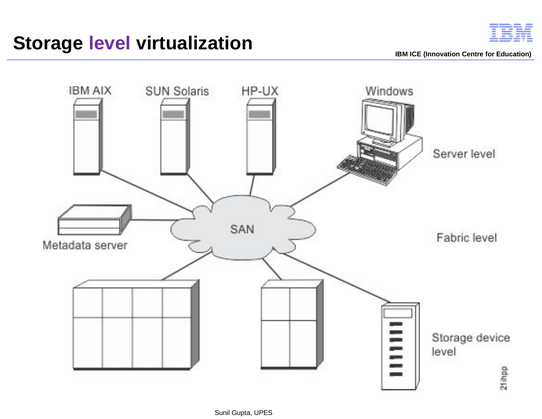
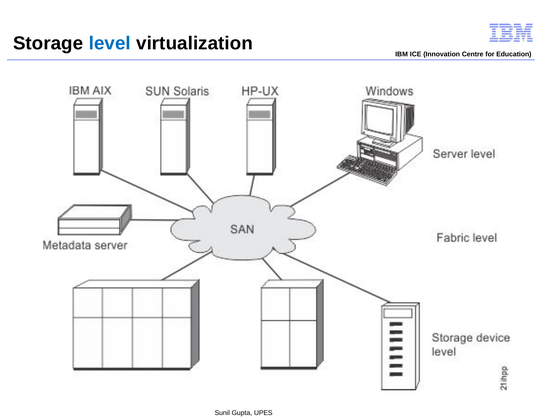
level colour: purple -> blue
